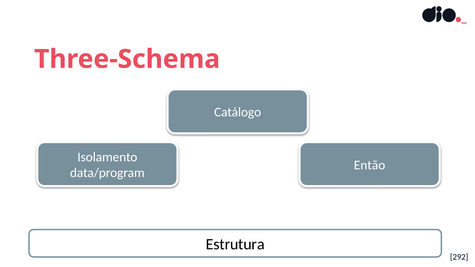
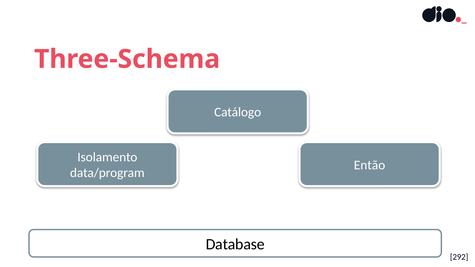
Estrutura: Estrutura -> Database
